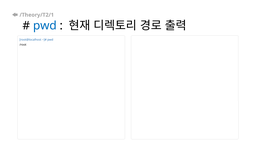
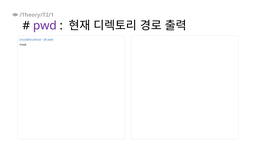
pwd at (45, 26) colour: blue -> purple
